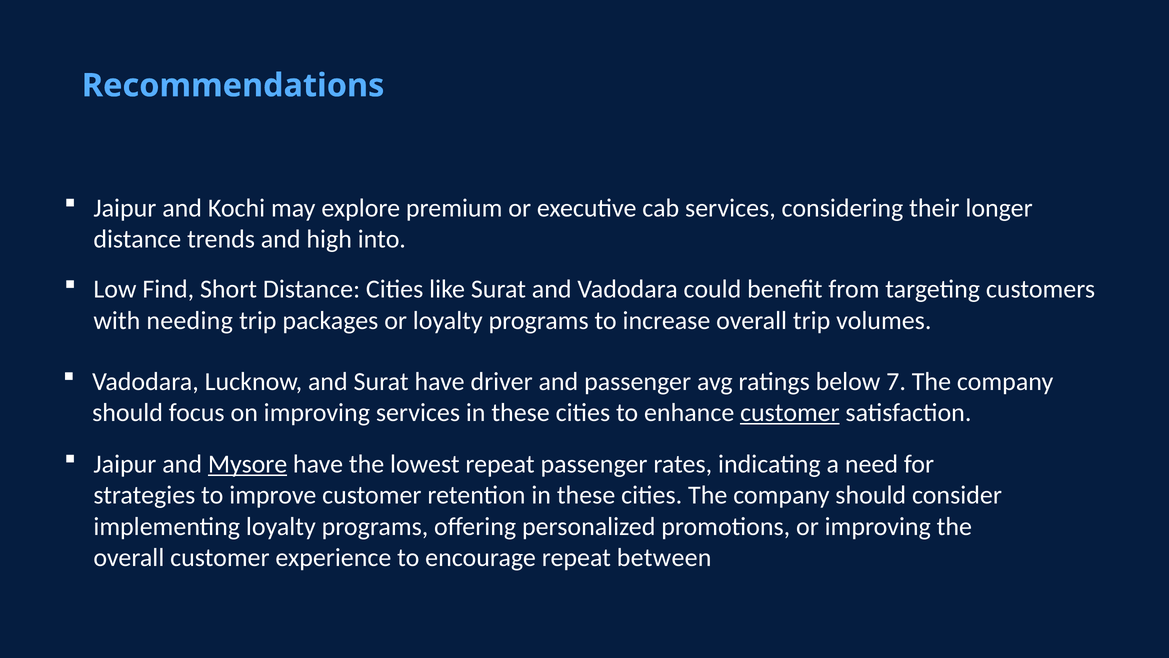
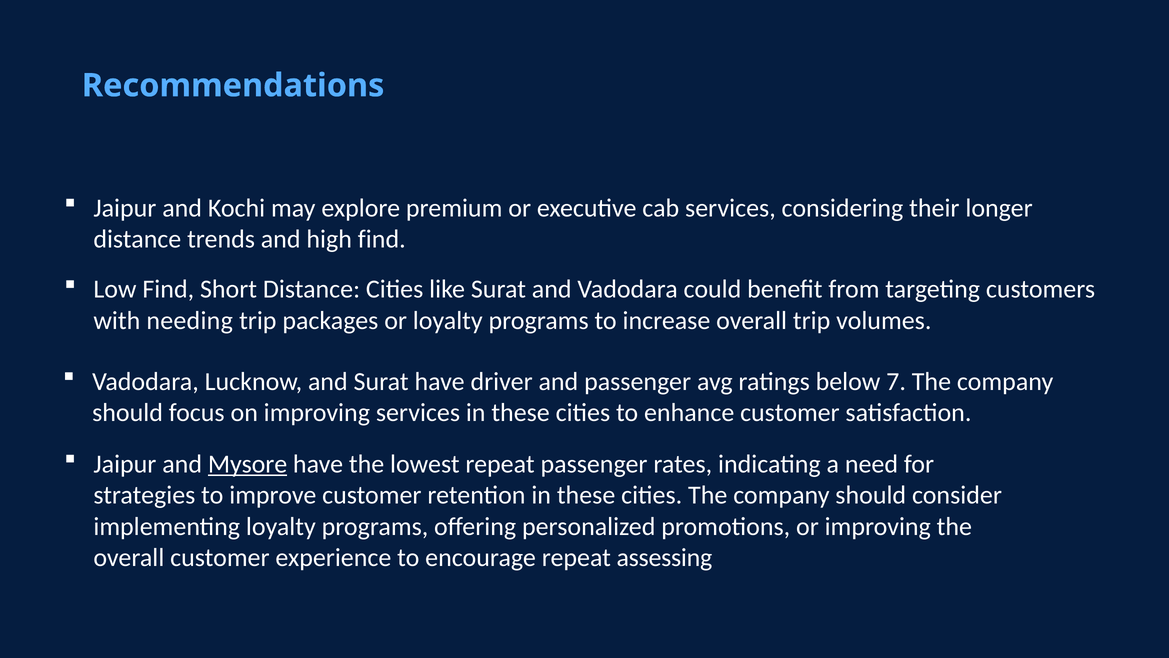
high into: into -> find
customer at (790, 412) underline: present -> none
between: between -> assessing
